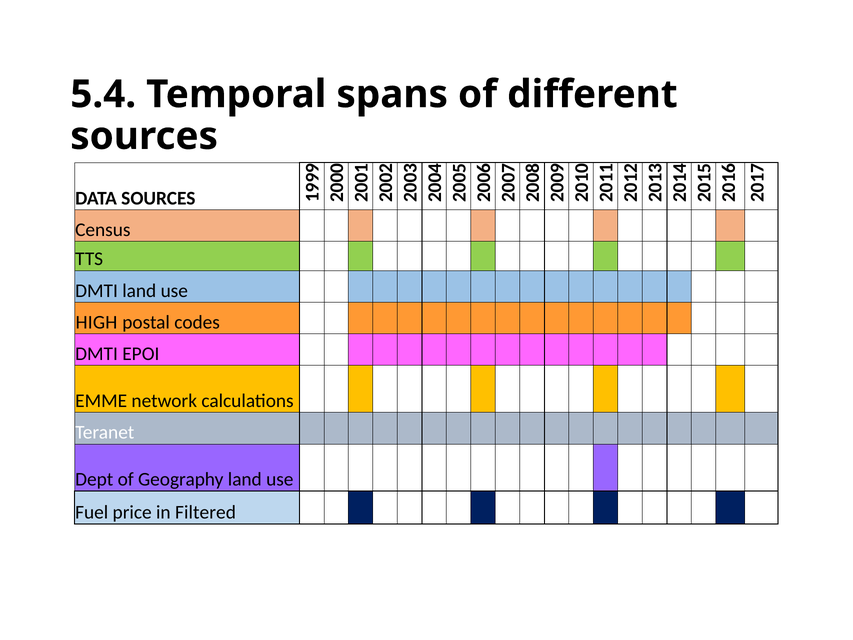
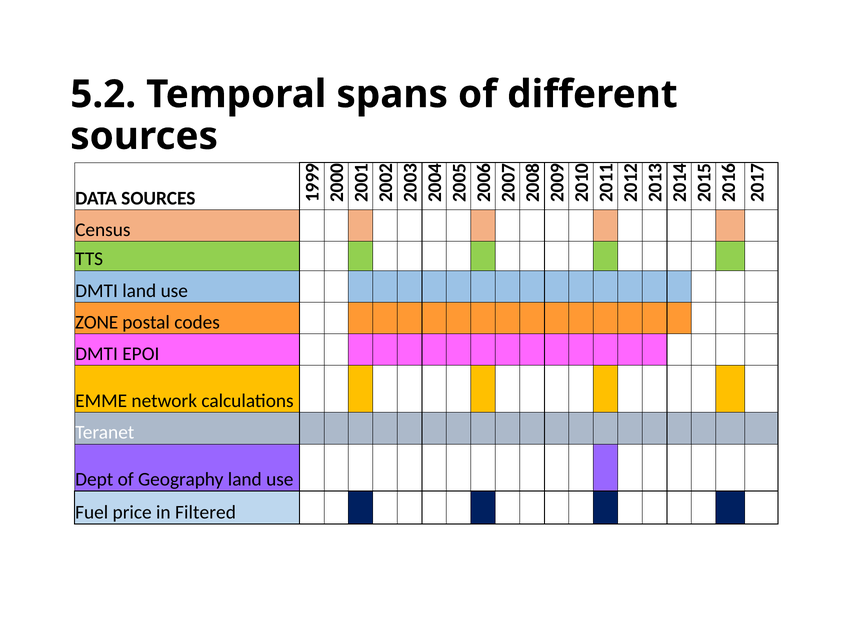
5.4: 5.4 -> 5.2
HIGH: HIGH -> ZONE
